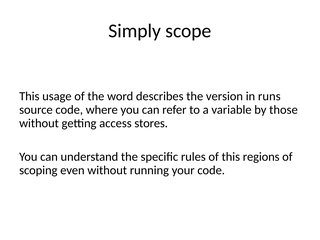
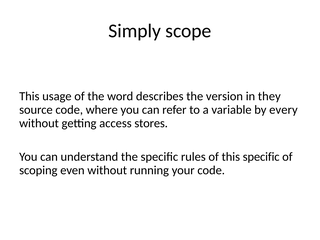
runs: runs -> they
those: those -> every
this regions: regions -> specific
